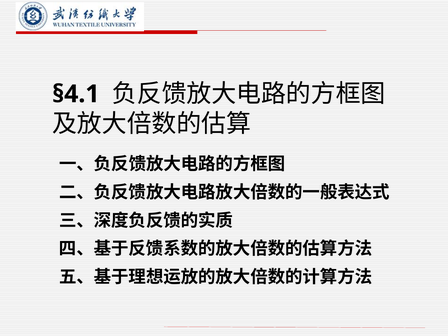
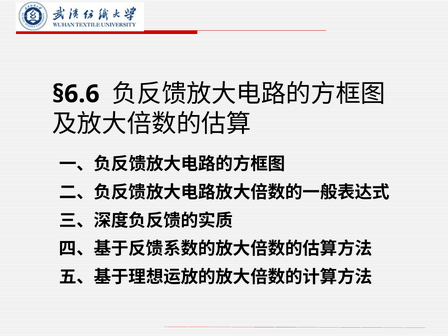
§4.1: §4.1 -> §6.6
